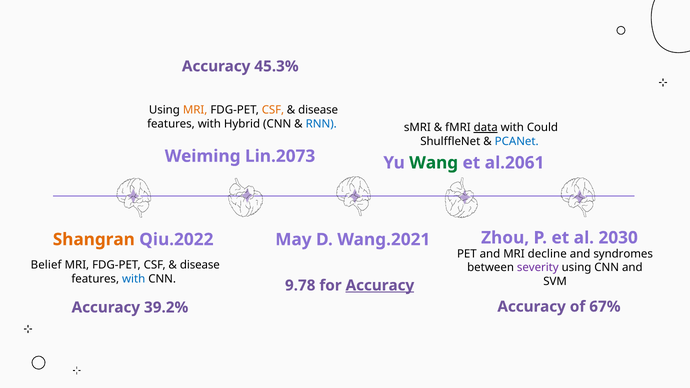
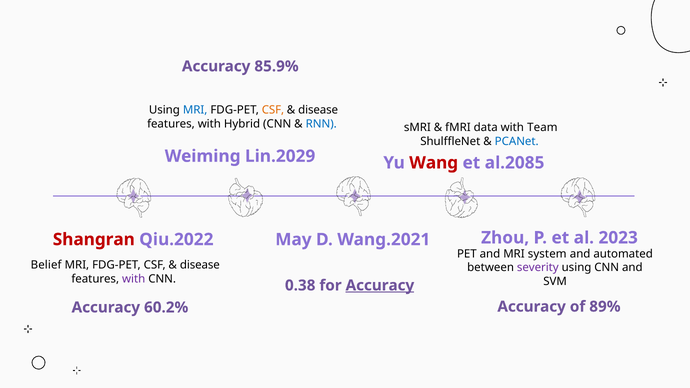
45.3%: 45.3% -> 85.9%
MRI at (195, 110) colour: orange -> blue
data underline: present -> none
Could: Could -> Team
Lin.2073: Lin.2073 -> Lin.2029
Wang colour: green -> red
al.2061: al.2061 -> al.2085
2030: 2030 -> 2023
Shangran colour: orange -> red
decline: decline -> system
syndromes: syndromes -> automated
with at (134, 279) colour: blue -> purple
9.78: 9.78 -> 0.38
67%: 67% -> 89%
39.2%: 39.2% -> 60.2%
